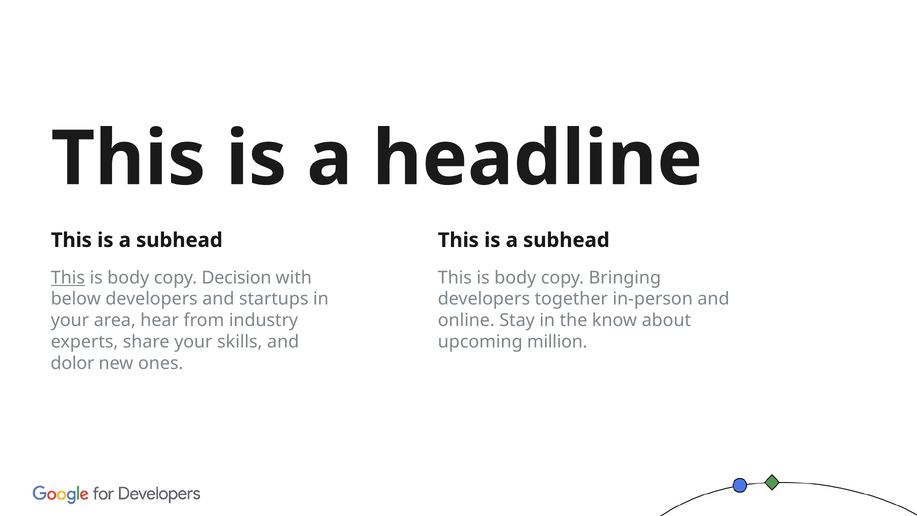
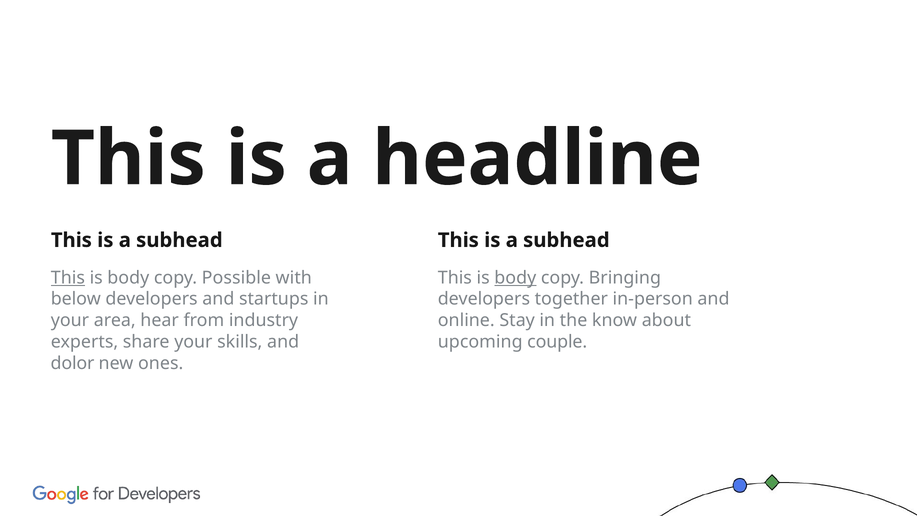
Decision: Decision -> Possible
body at (515, 278) underline: none -> present
million: million -> couple
